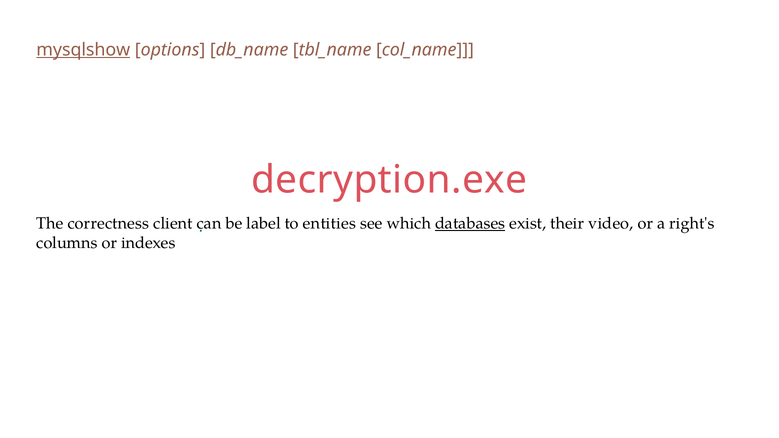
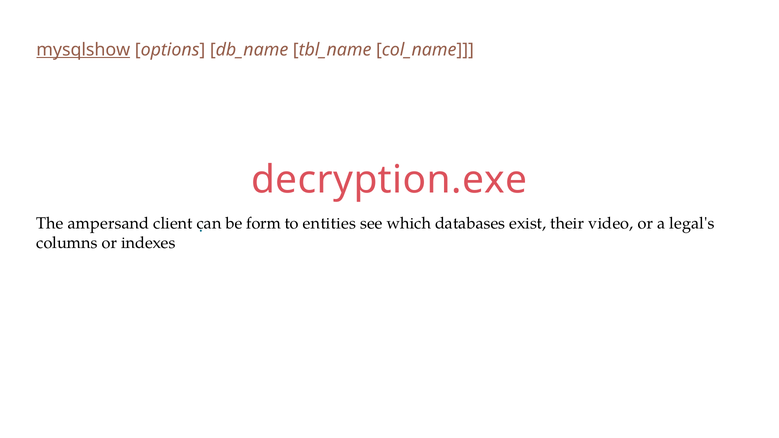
correctness: correctness -> ampersand
label: label -> form
databases underline: present -> none
right's: right's -> legal's
